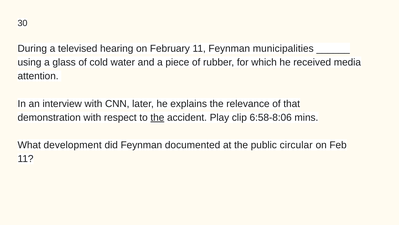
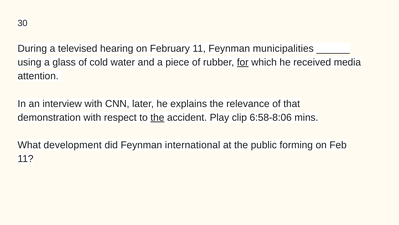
for underline: none -> present
documented: documented -> international
circular: circular -> forming
